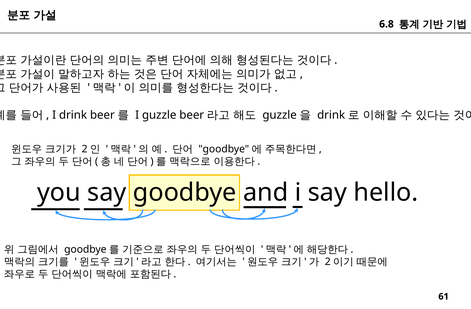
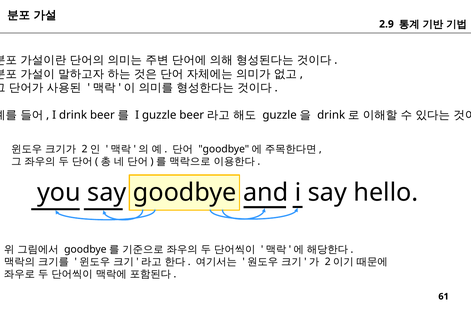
6.8: 6.8 -> 2.9
